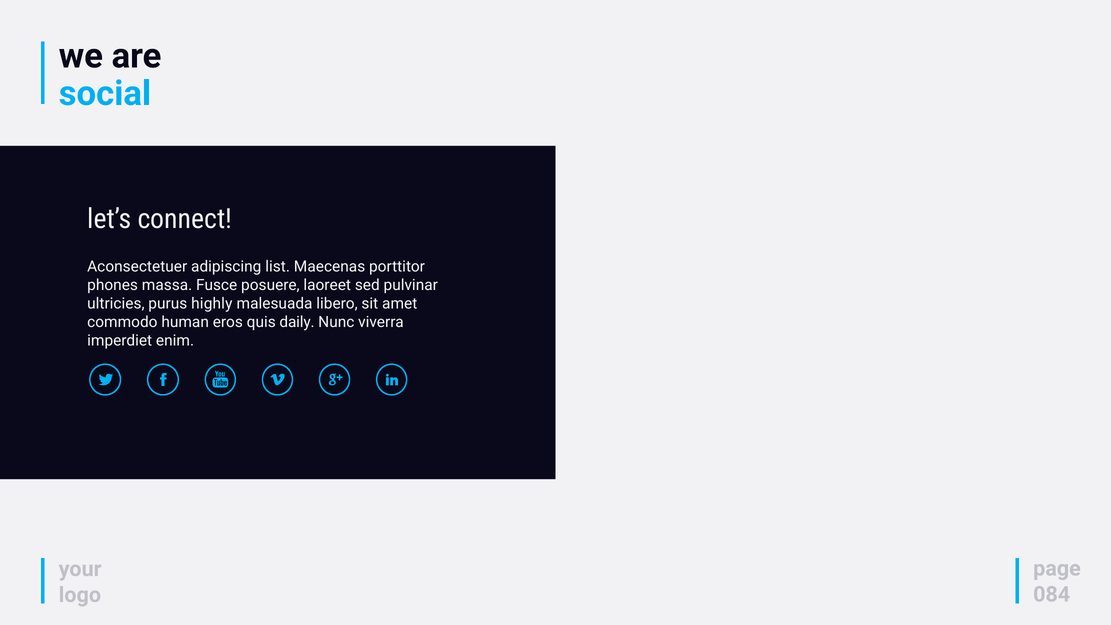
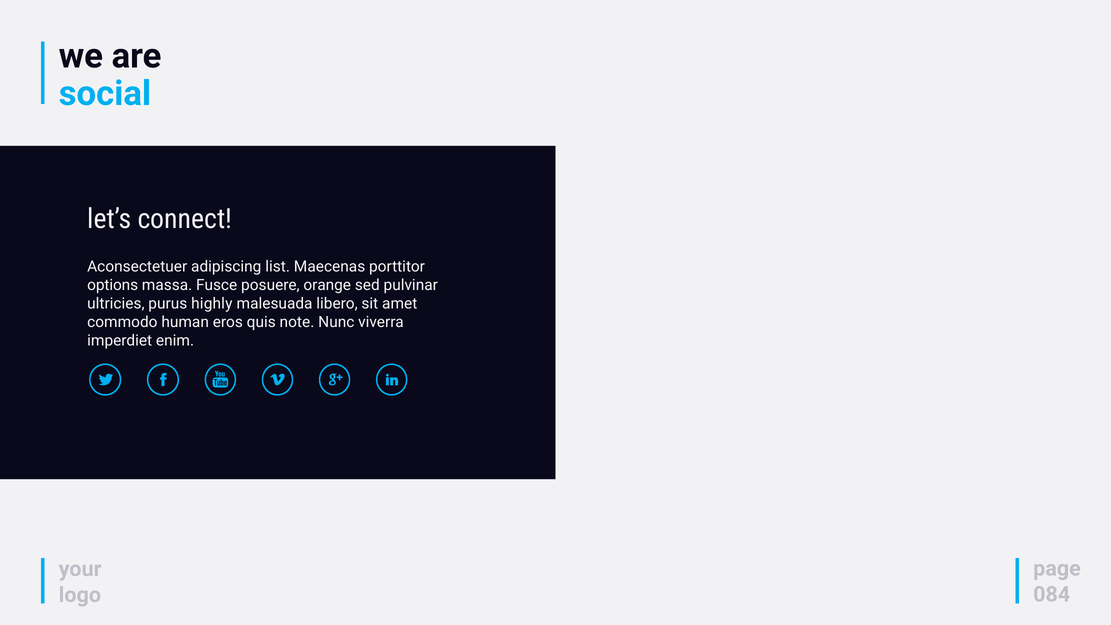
phones: phones -> options
laoreet: laoreet -> orange
daily: daily -> note
